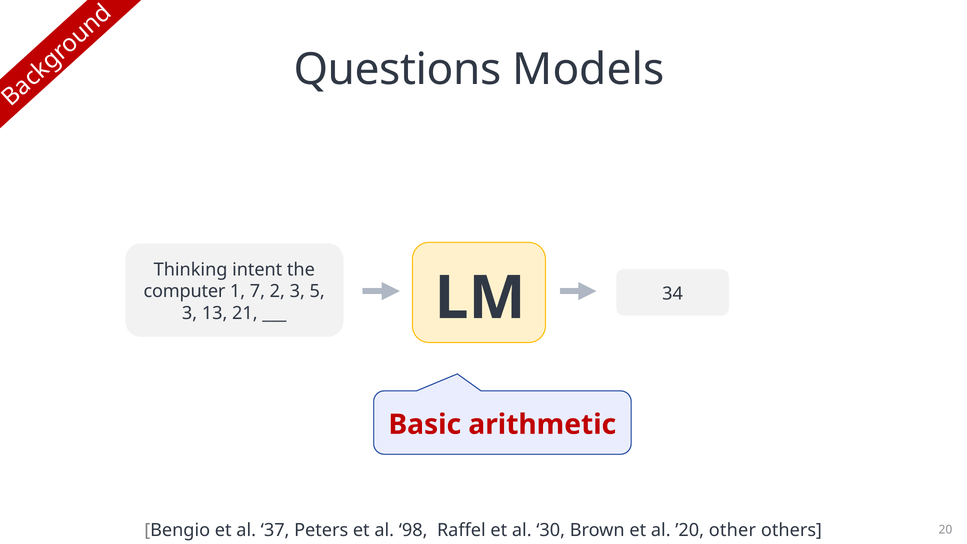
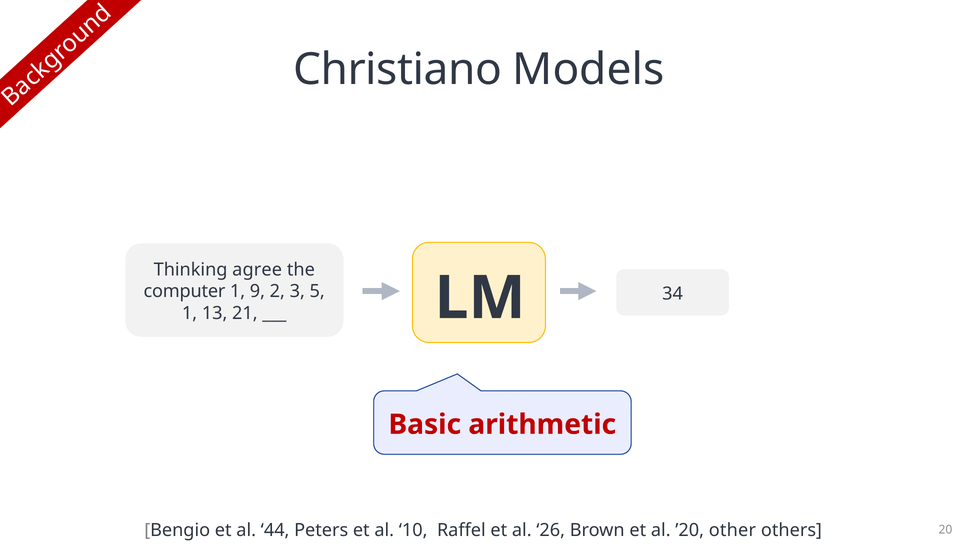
Questions: Questions -> Christiano
intent: intent -> agree
7: 7 -> 9
3 at (190, 313): 3 -> 1
37: 37 -> 44
98: 98 -> 10
30: 30 -> 26
